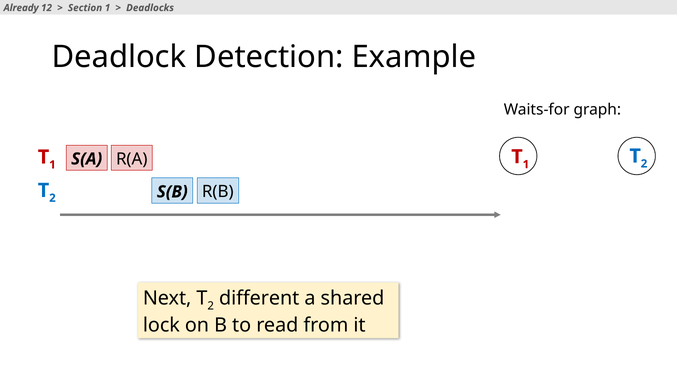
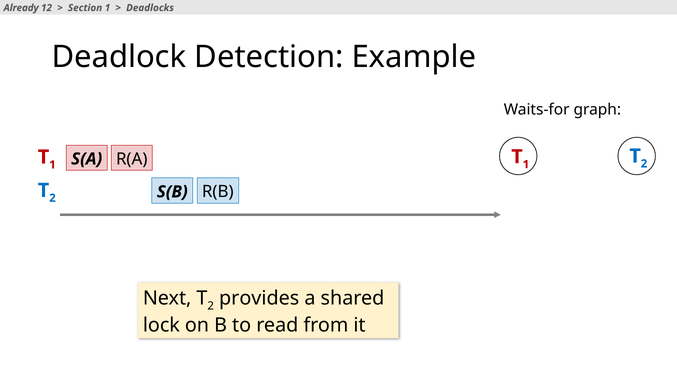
different: different -> provides
